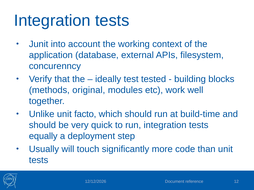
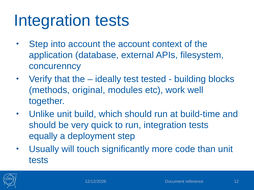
Junit at (39, 44): Junit -> Step
the working: working -> account
facto: facto -> build
